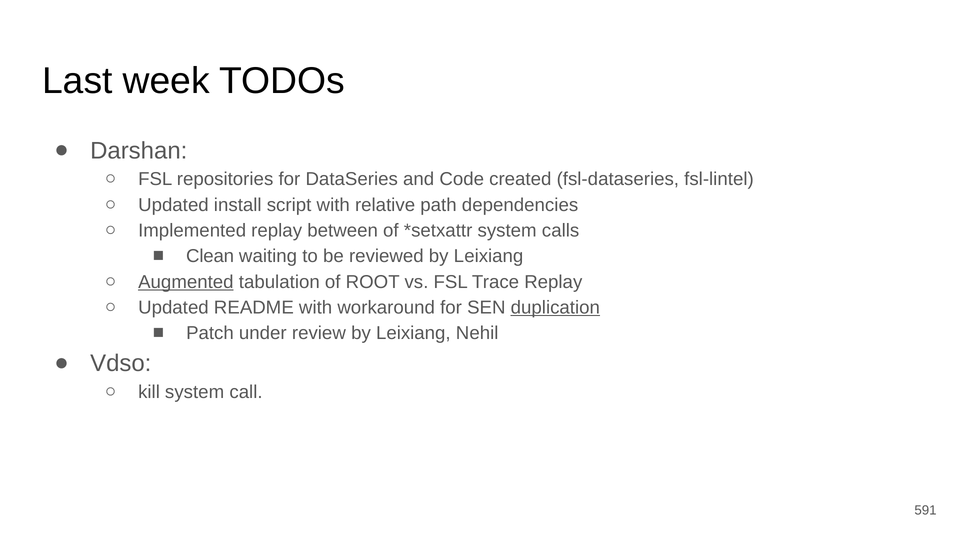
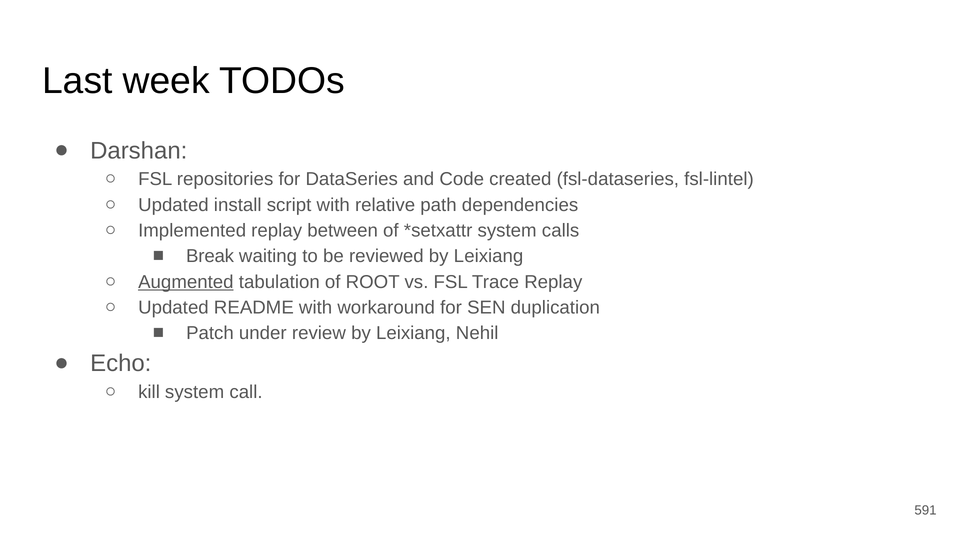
Clean: Clean -> Break
duplication underline: present -> none
Vdso: Vdso -> Echo
